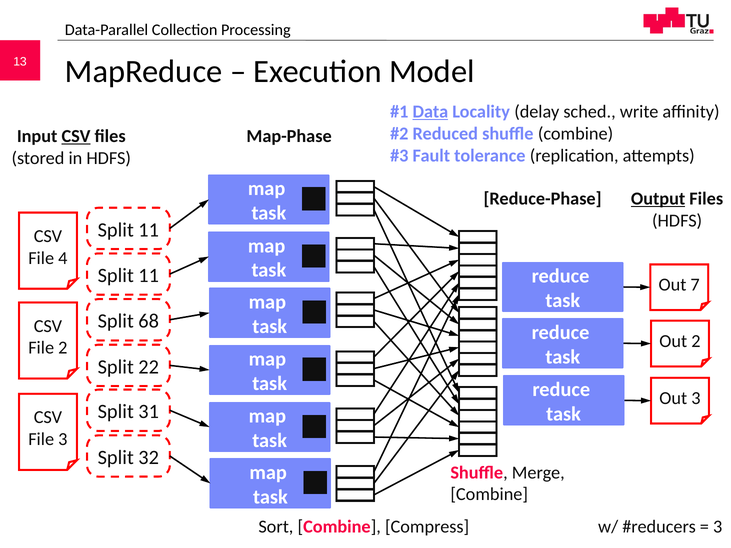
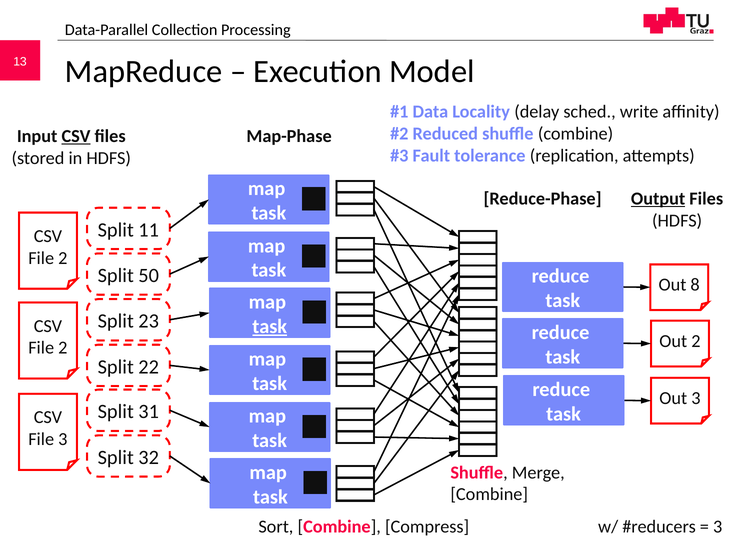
Data at (430, 112) underline: present -> none
4 at (63, 258): 4 -> 2
11 at (149, 276): 11 -> 50
7: 7 -> 8
68: 68 -> 23
task at (270, 327) underline: none -> present
